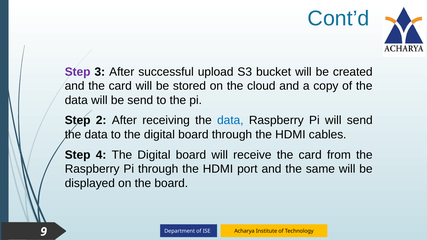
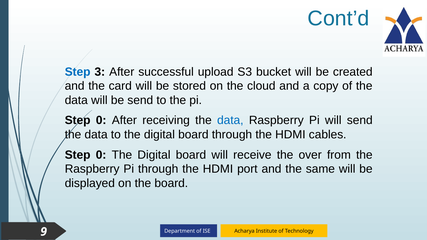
Step at (78, 72) colour: purple -> blue
2 at (101, 120): 2 -> 0
4 at (101, 155): 4 -> 0
receive the card: card -> over
